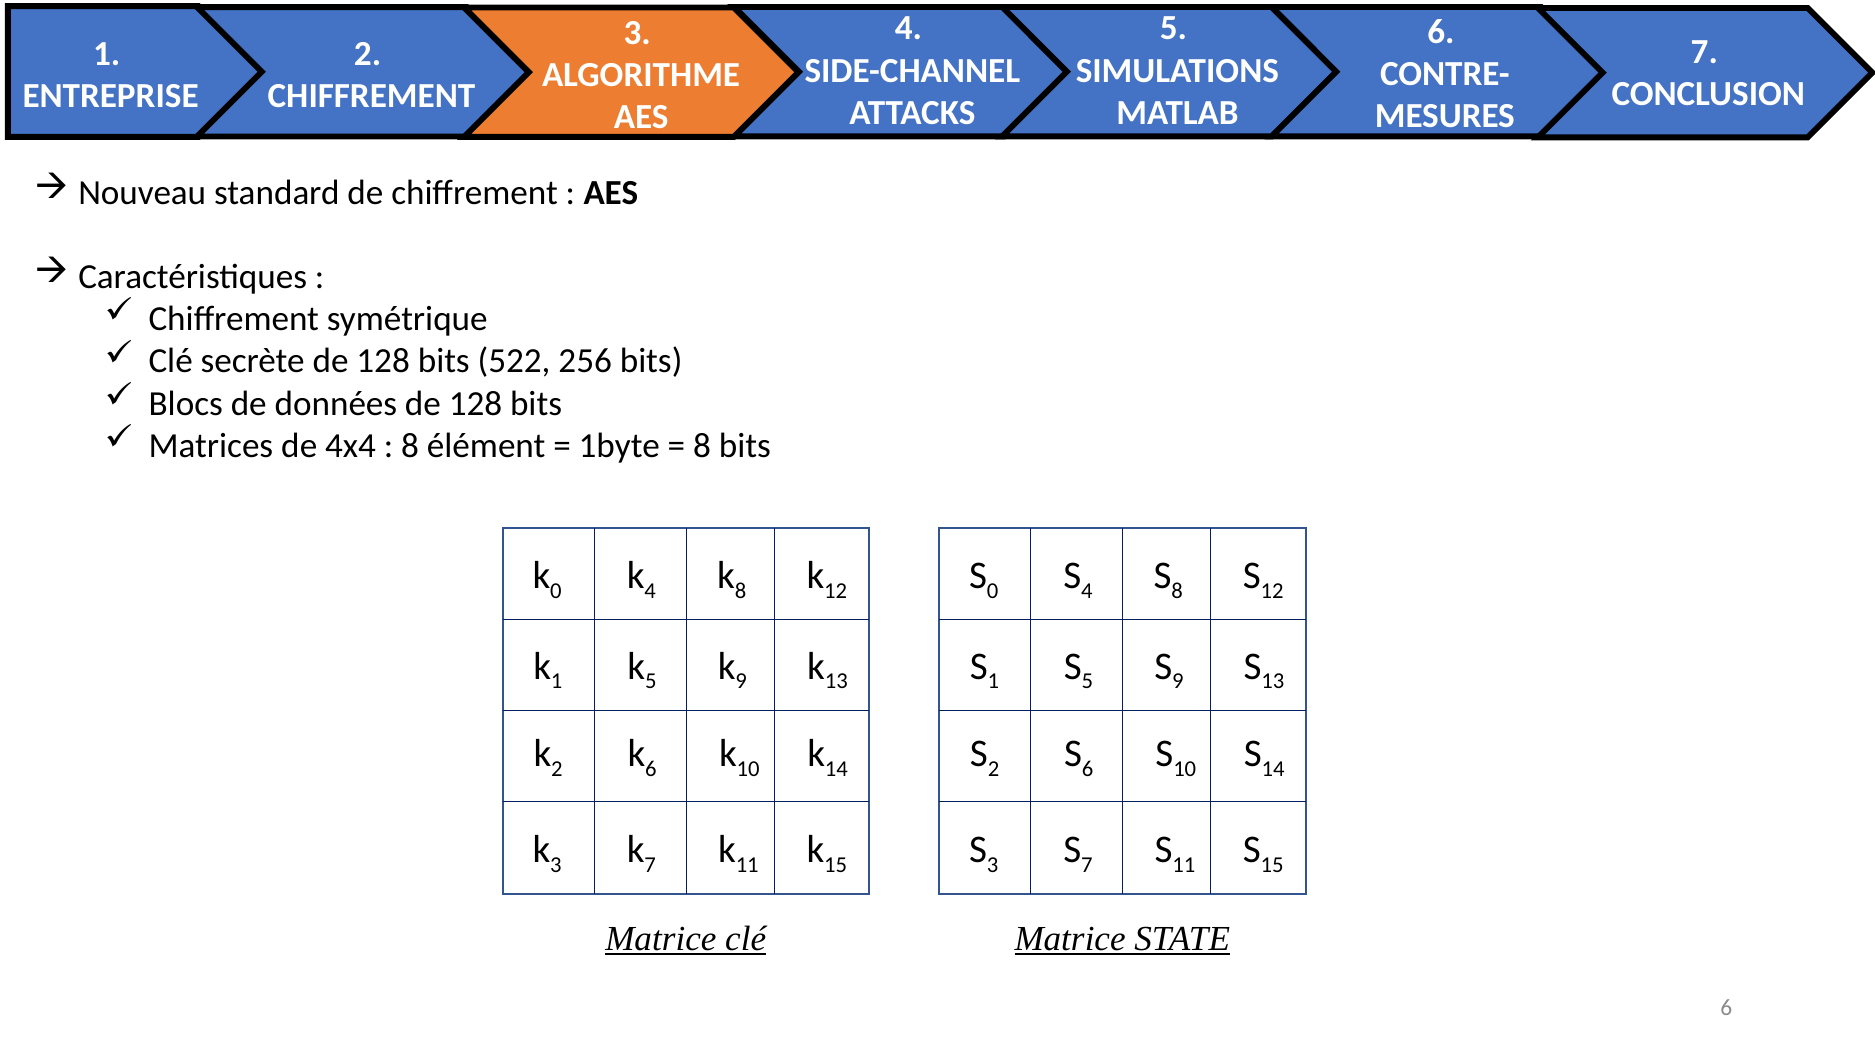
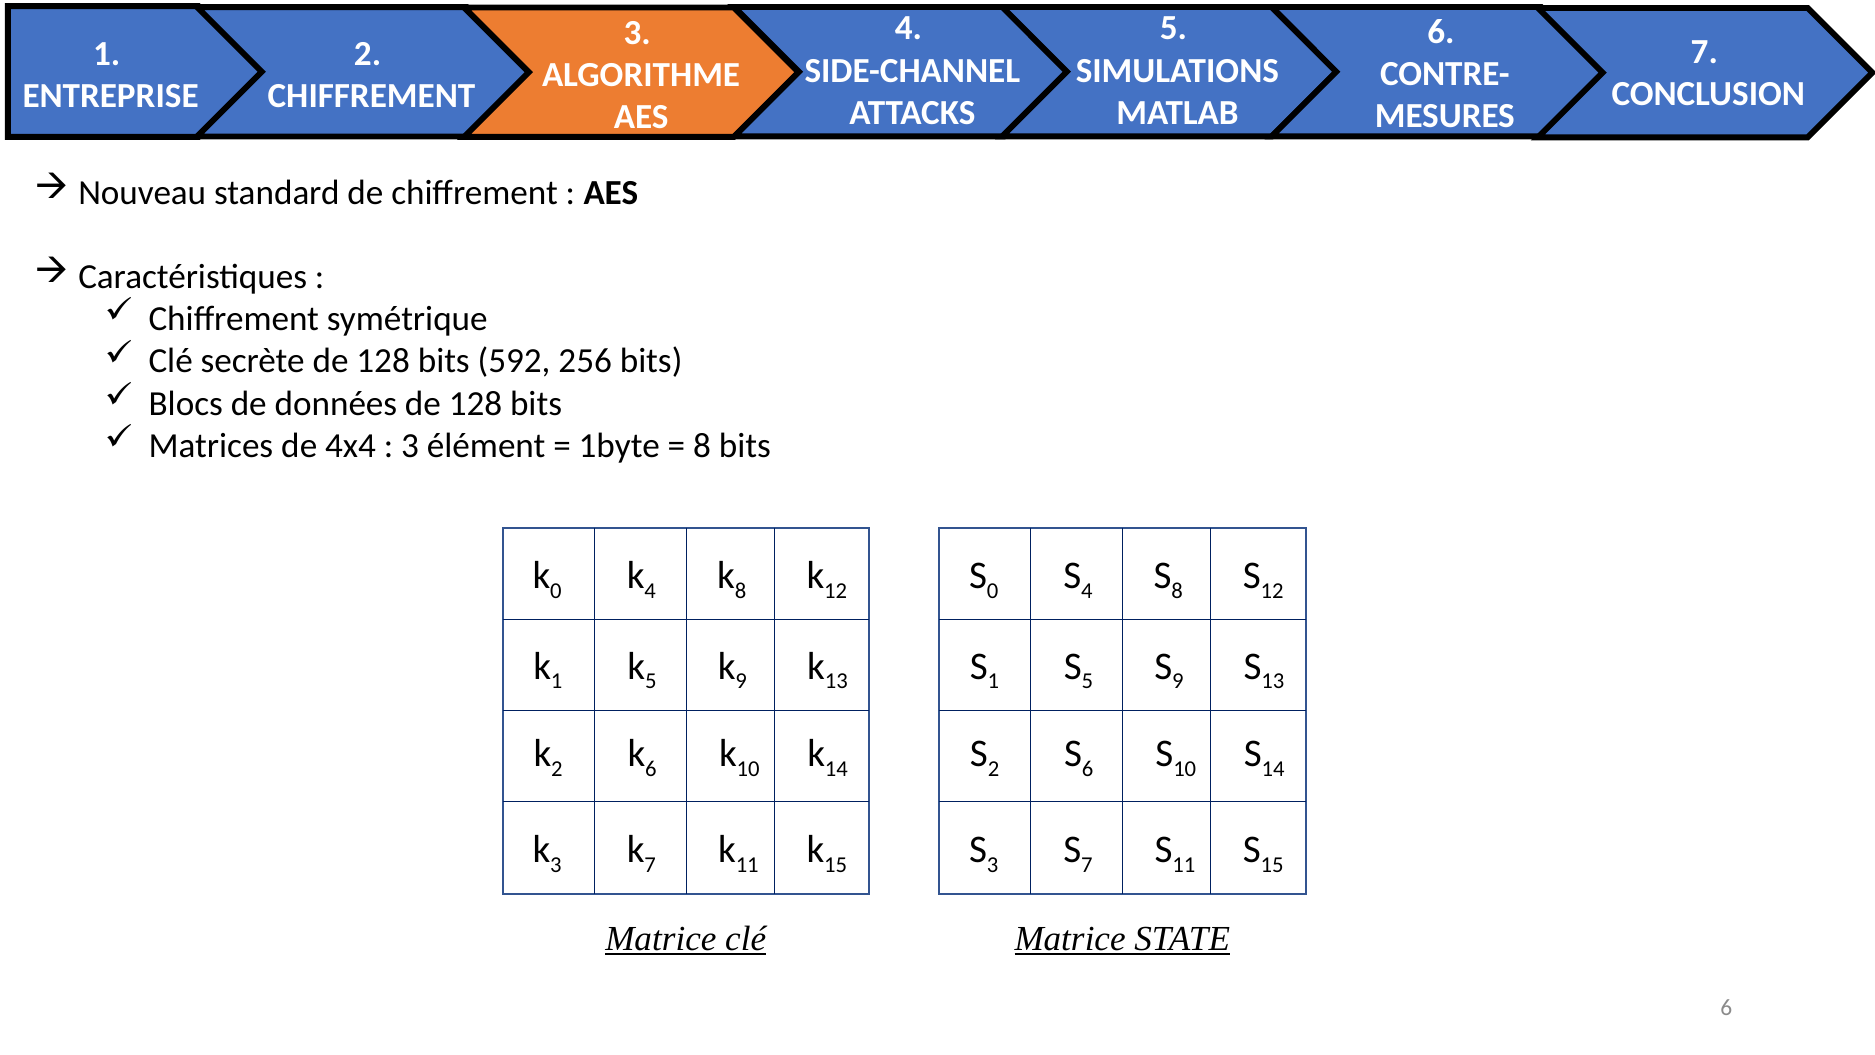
522: 522 -> 592
8 at (410, 446): 8 -> 3
